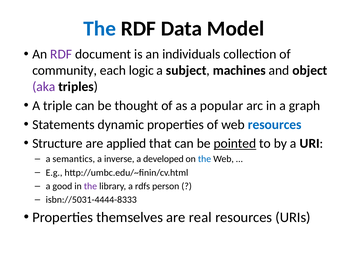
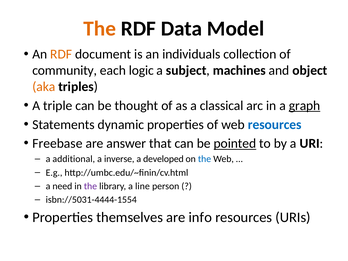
The at (100, 28) colour: blue -> orange
RDF at (61, 54) colour: purple -> orange
aka colour: purple -> orange
popular: popular -> classical
graph underline: none -> present
Structure: Structure -> Freebase
applied: applied -> answer
semantics: semantics -> additional
good: good -> need
rdfs: rdfs -> line
isbn://5031-4444-8333: isbn://5031-4444-8333 -> isbn://5031-4444-1554
real: real -> info
